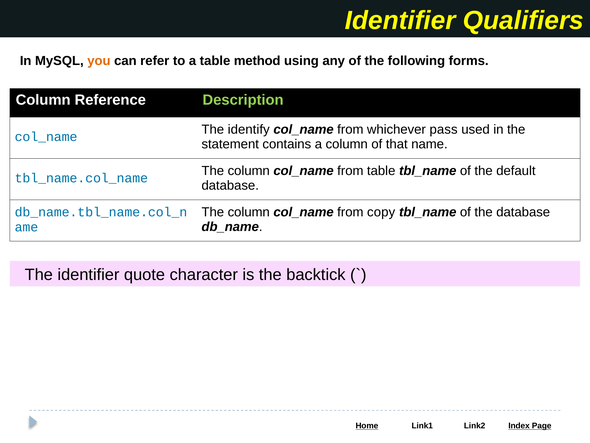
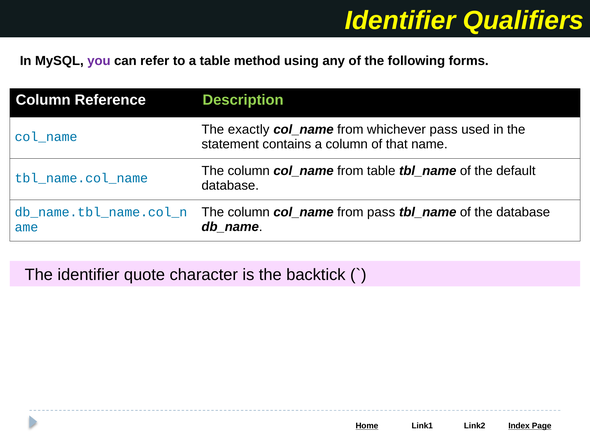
you colour: orange -> purple
identify: identify -> exactly
from copy: copy -> pass
